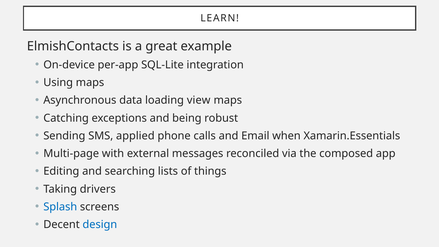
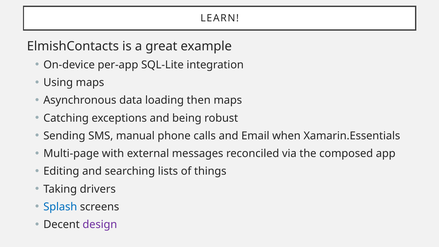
view: view -> then
applied: applied -> manual
design colour: blue -> purple
